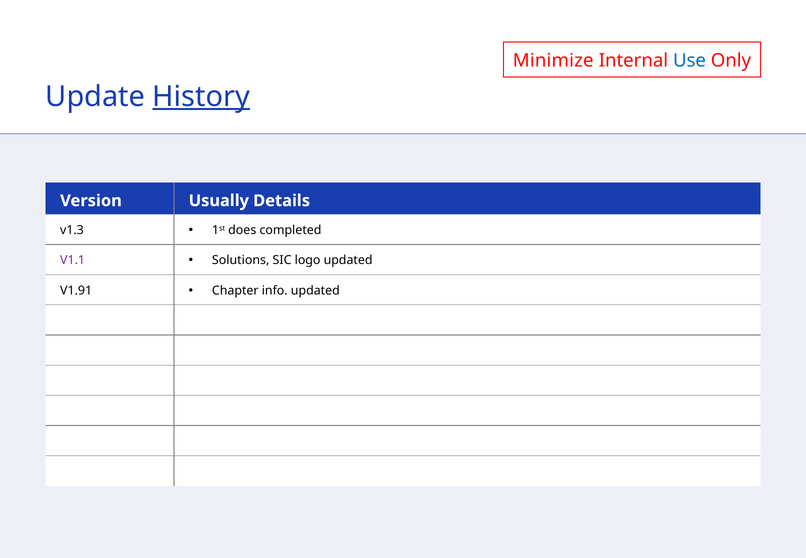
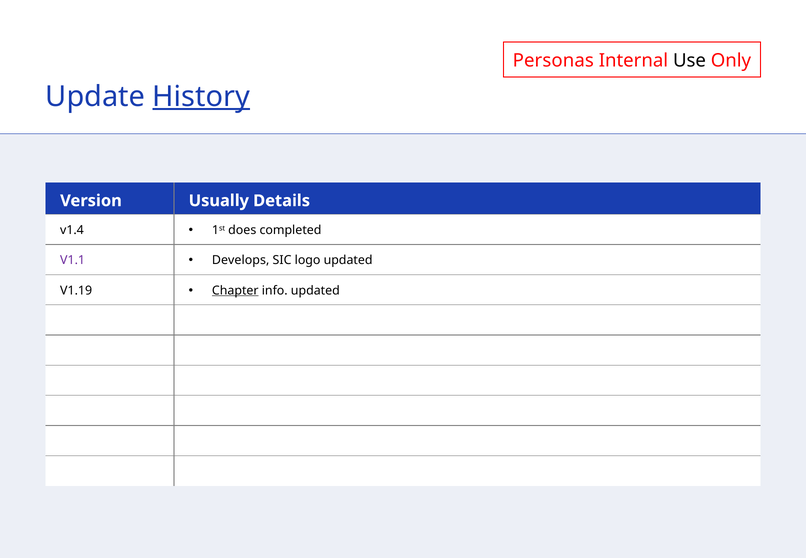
Minimize: Minimize -> Personas
Use colour: blue -> black
v1.3: v1.3 -> v1.4
Solutions: Solutions -> Develops
V1.91: V1.91 -> V1.19
Chapter underline: none -> present
